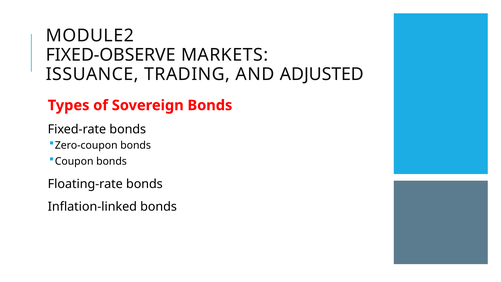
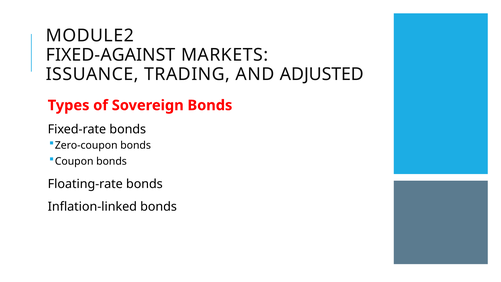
FIXED-OBSERVE: FIXED-OBSERVE -> FIXED-AGAINST
